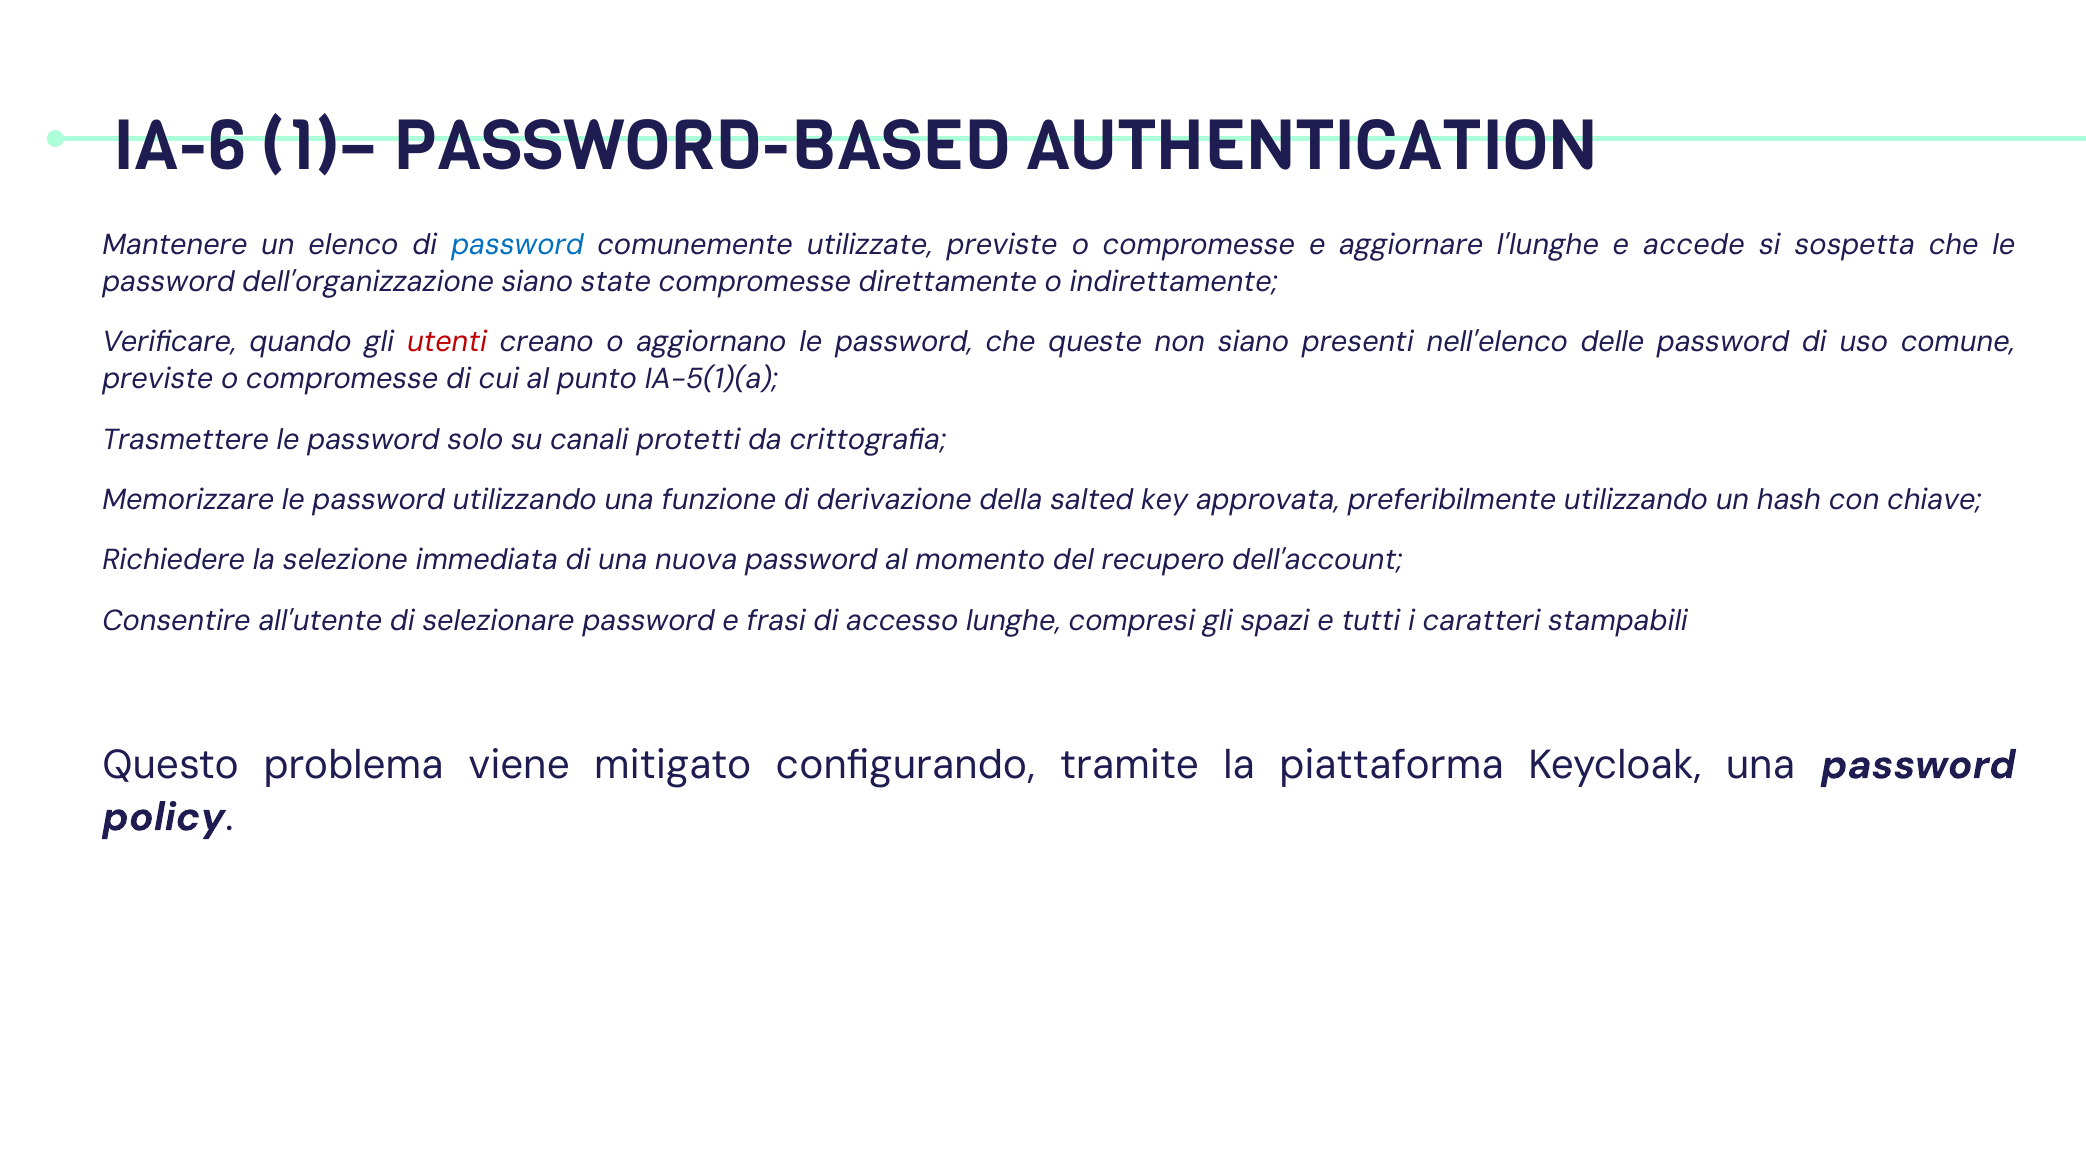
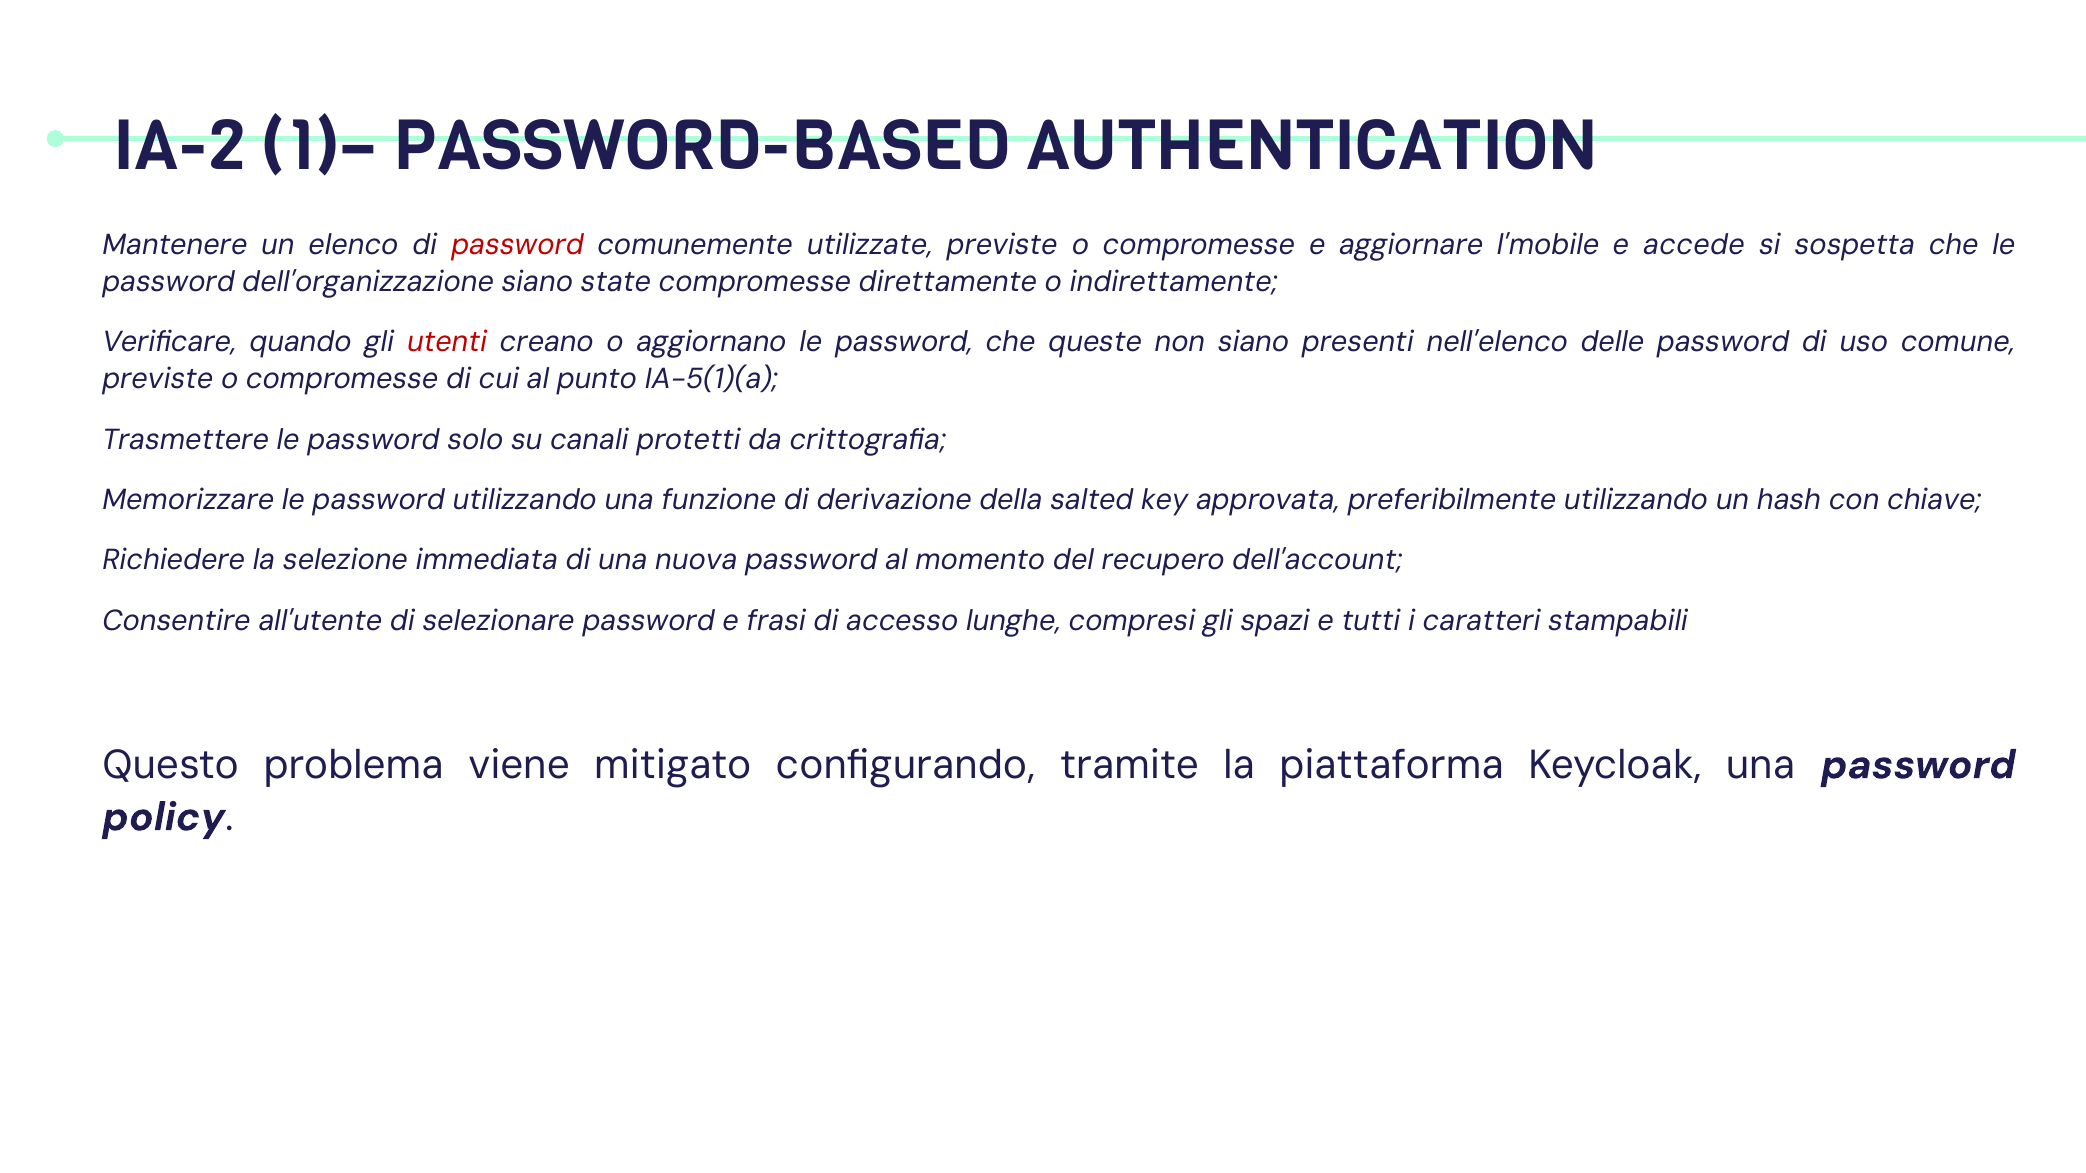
IA-6: IA-6 -> IA-2
password at (518, 245) colour: blue -> red
l'lunghe: l'lunghe -> l'mobile
